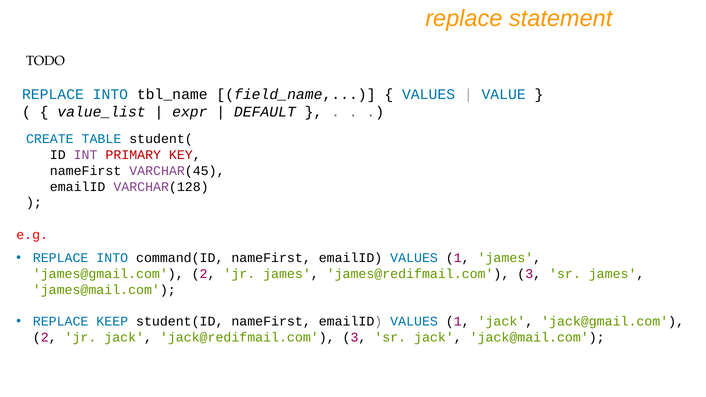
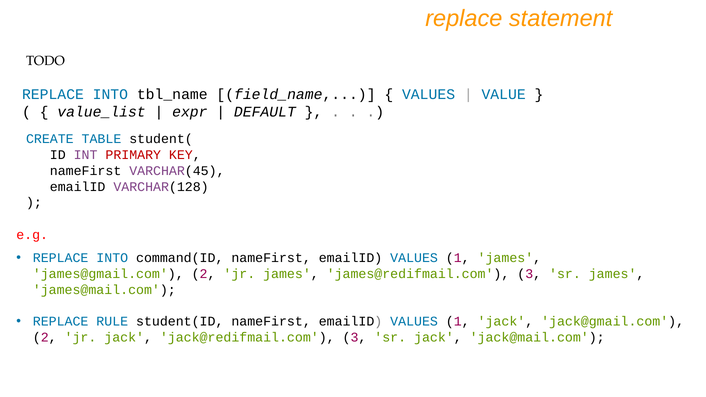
KEEP: KEEP -> RULE
